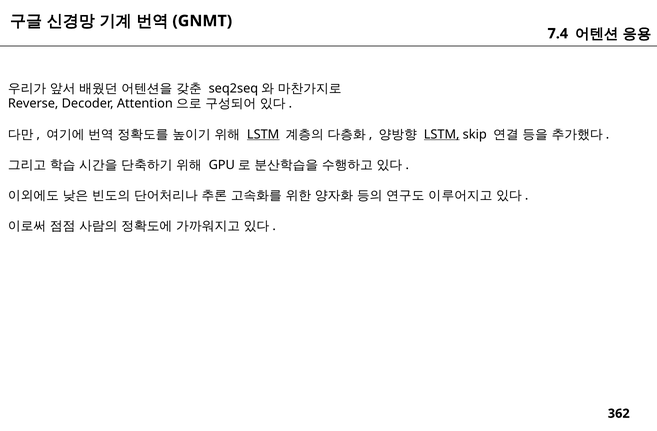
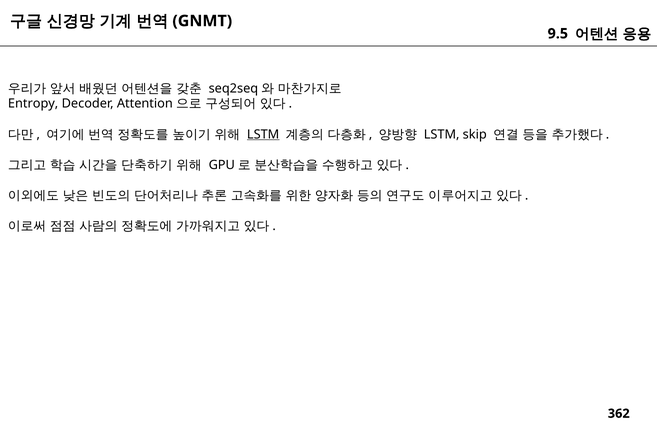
7.4: 7.4 -> 9.5
Reverse: Reverse -> Entropy
LSTM at (442, 134) underline: present -> none
